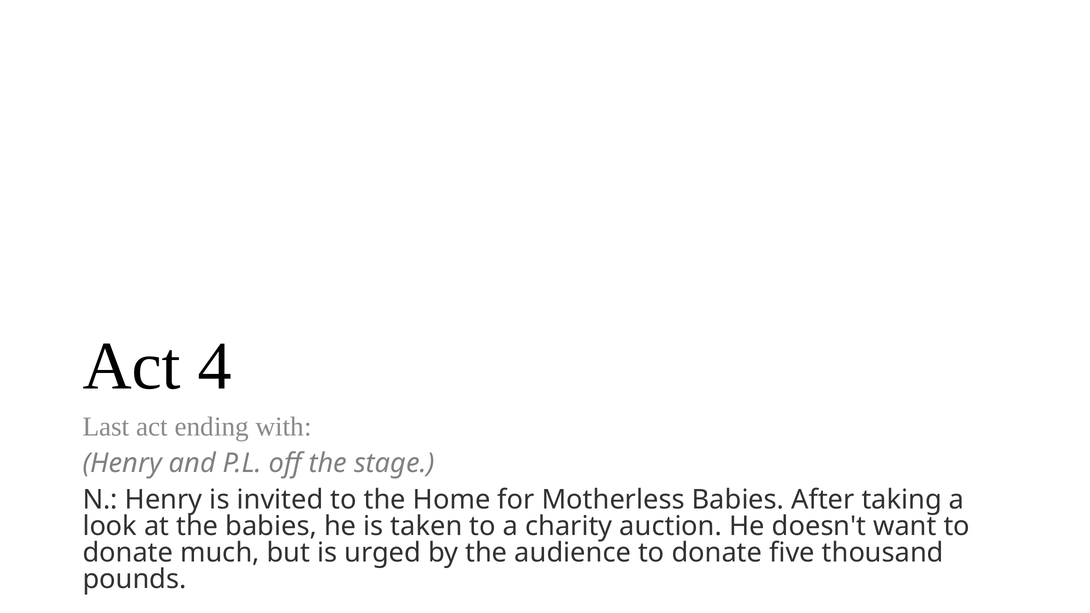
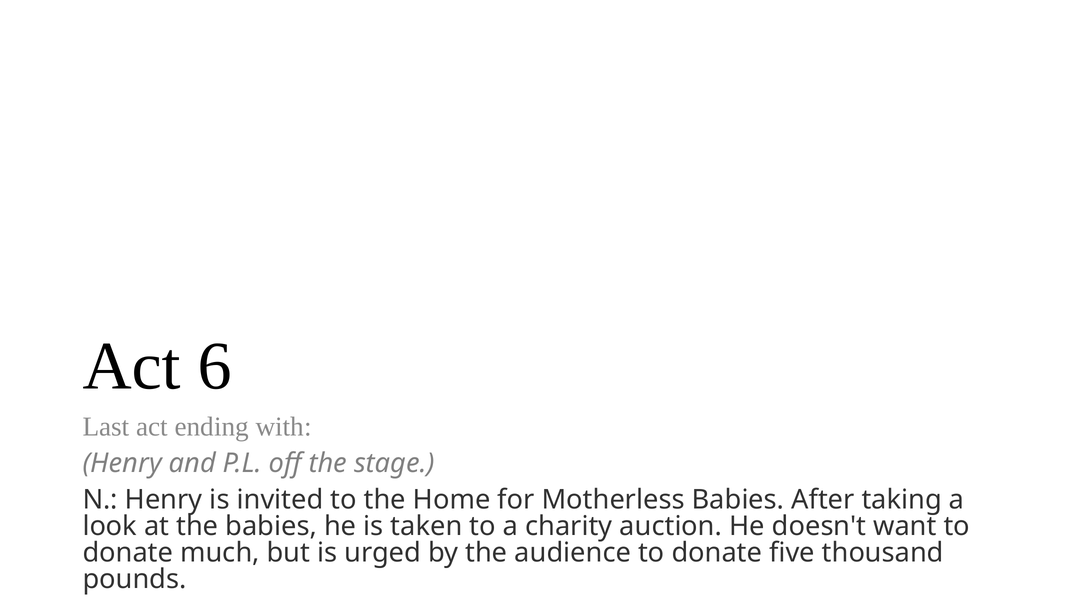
4: 4 -> 6
